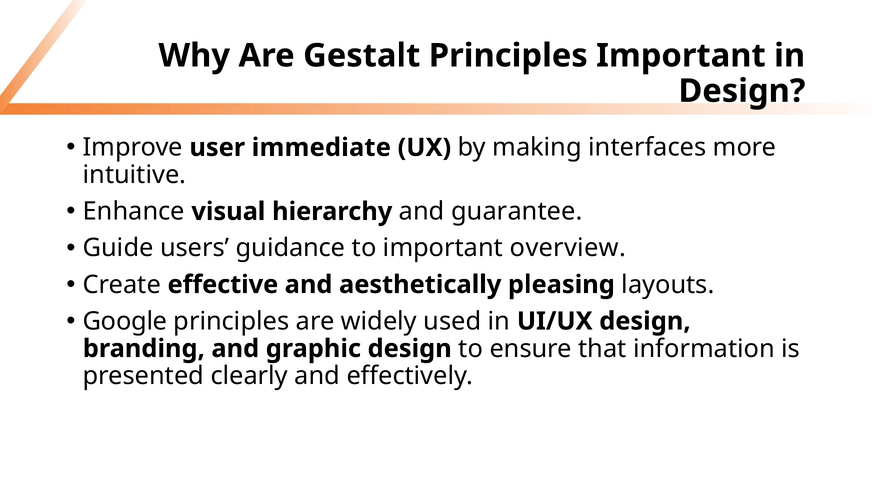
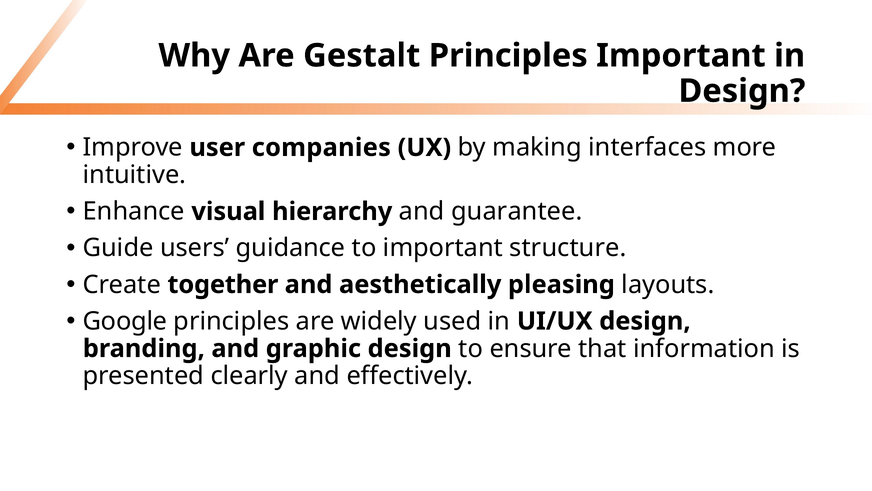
immediate: immediate -> companies
overview: overview -> structure
effective: effective -> together
